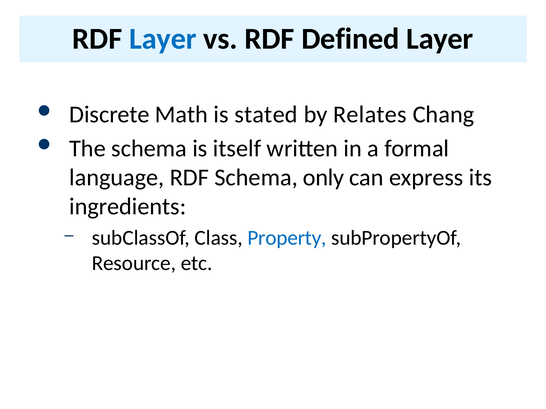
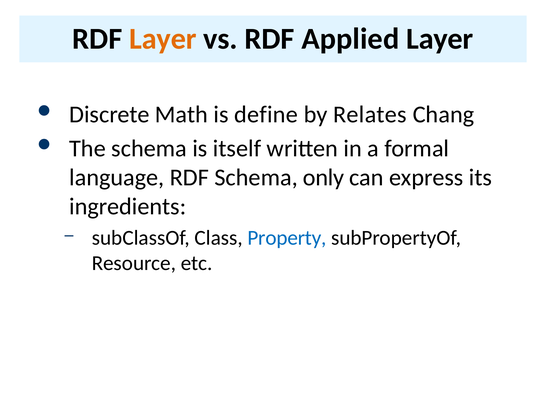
Layer at (163, 39) colour: blue -> orange
Defined: Defined -> Applied
stated: stated -> define
